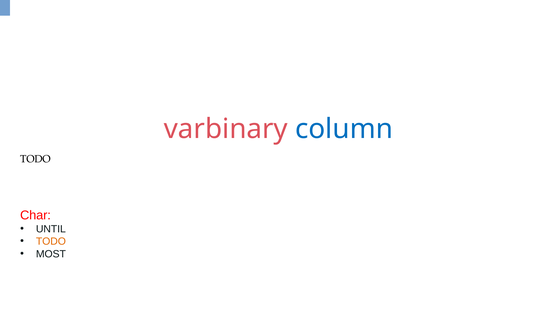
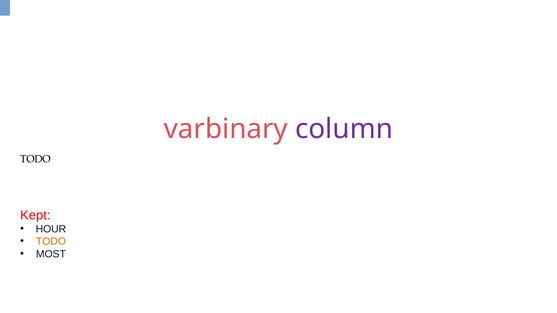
column colour: blue -> purple
Char: Char -> Kept
UNTIL: UNTIL -> HOUR
